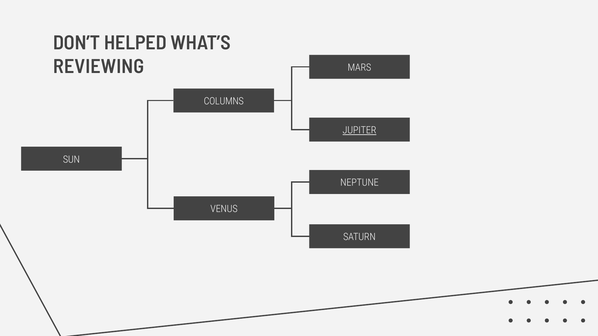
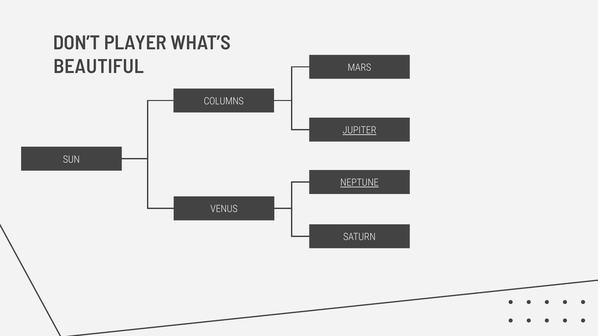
HELPED: HELPED -> PLAYER
REVIEWING: REVIEWING -> BEAUTIFUL
NEPTUNE underline: none -> present
